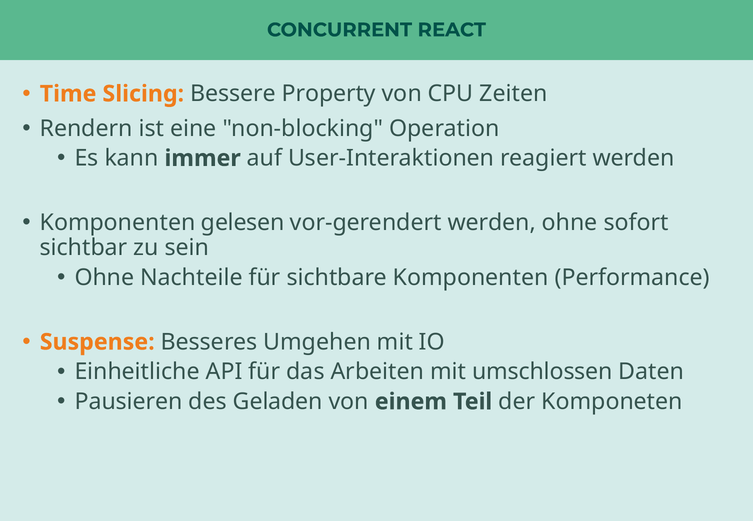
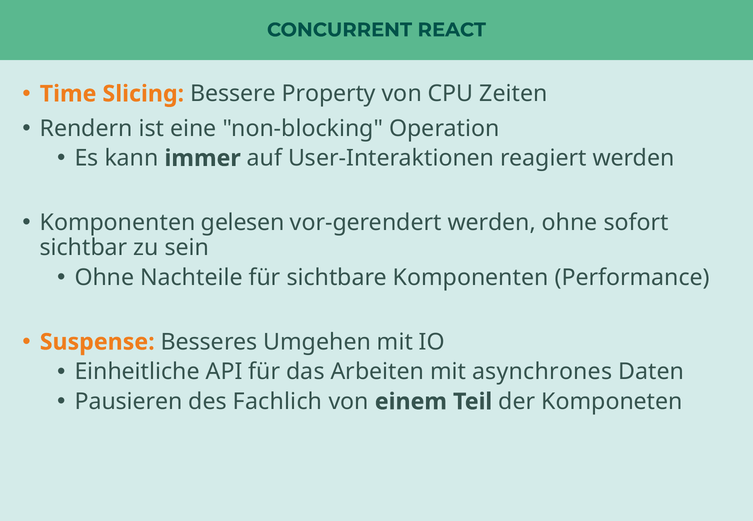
umschlossen: umschlossen -> asynchrones
Geladen: Geladen -> Fachlich
